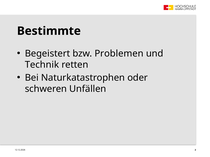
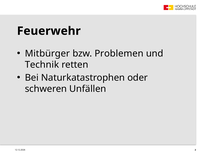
Bestimmte: Bestimmte -> Feuerwehr
Begeistert: Begeistert -> Mitbürger
